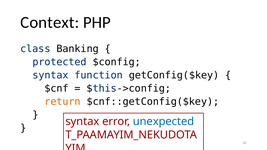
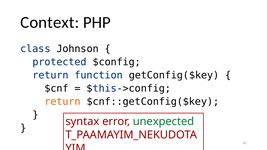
Banking: Banking -> Johnson
syntax at (50, 75): syntax -> return
unexpected colour: blue -> green
